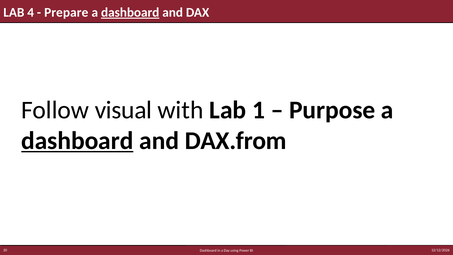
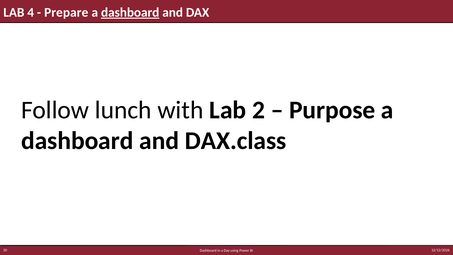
visual: visual -> lunch
1: 1 -> 2
dashboard at (77, 141) underline: present -> none
DAX.from: DAX.from -> DAX.class
